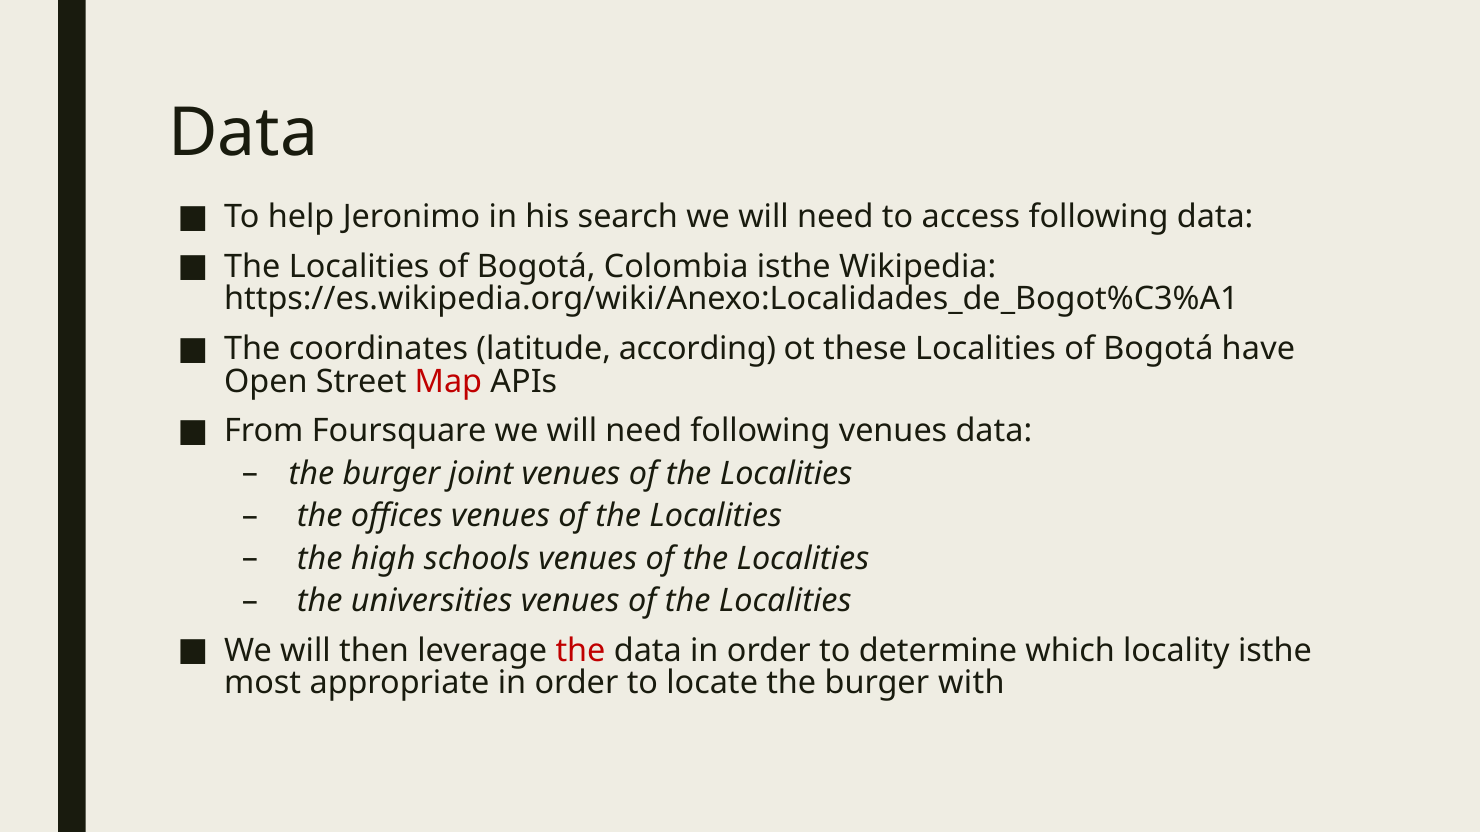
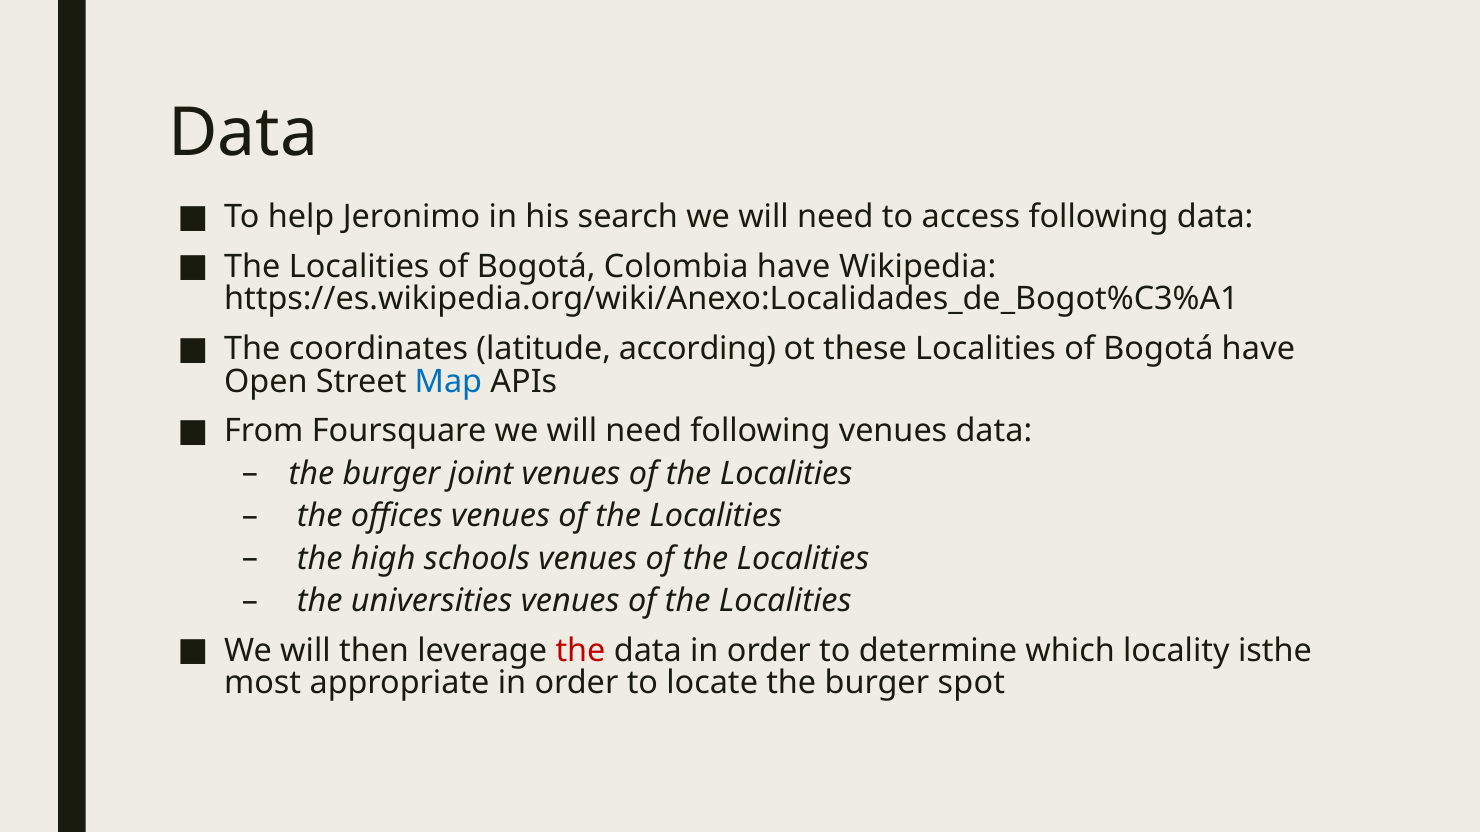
Colombia isthe: isthe -> have
Map colour: red -> blue
with: with -> spot
